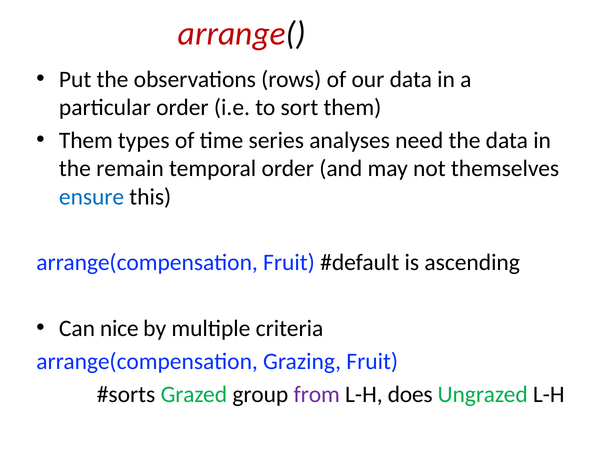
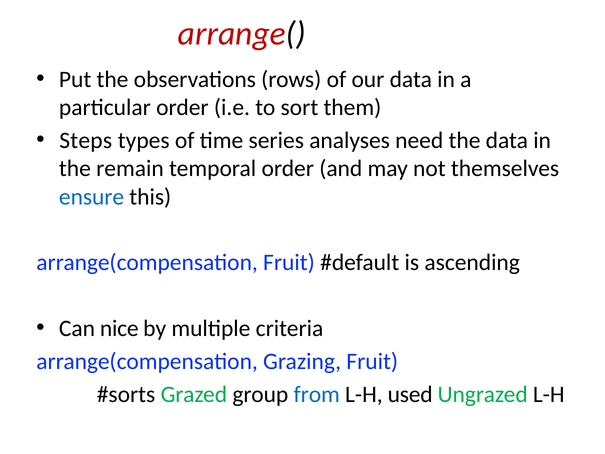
Them at (86, 140): Them -> Steps
from colour: purple -> blue
does: does -> used
